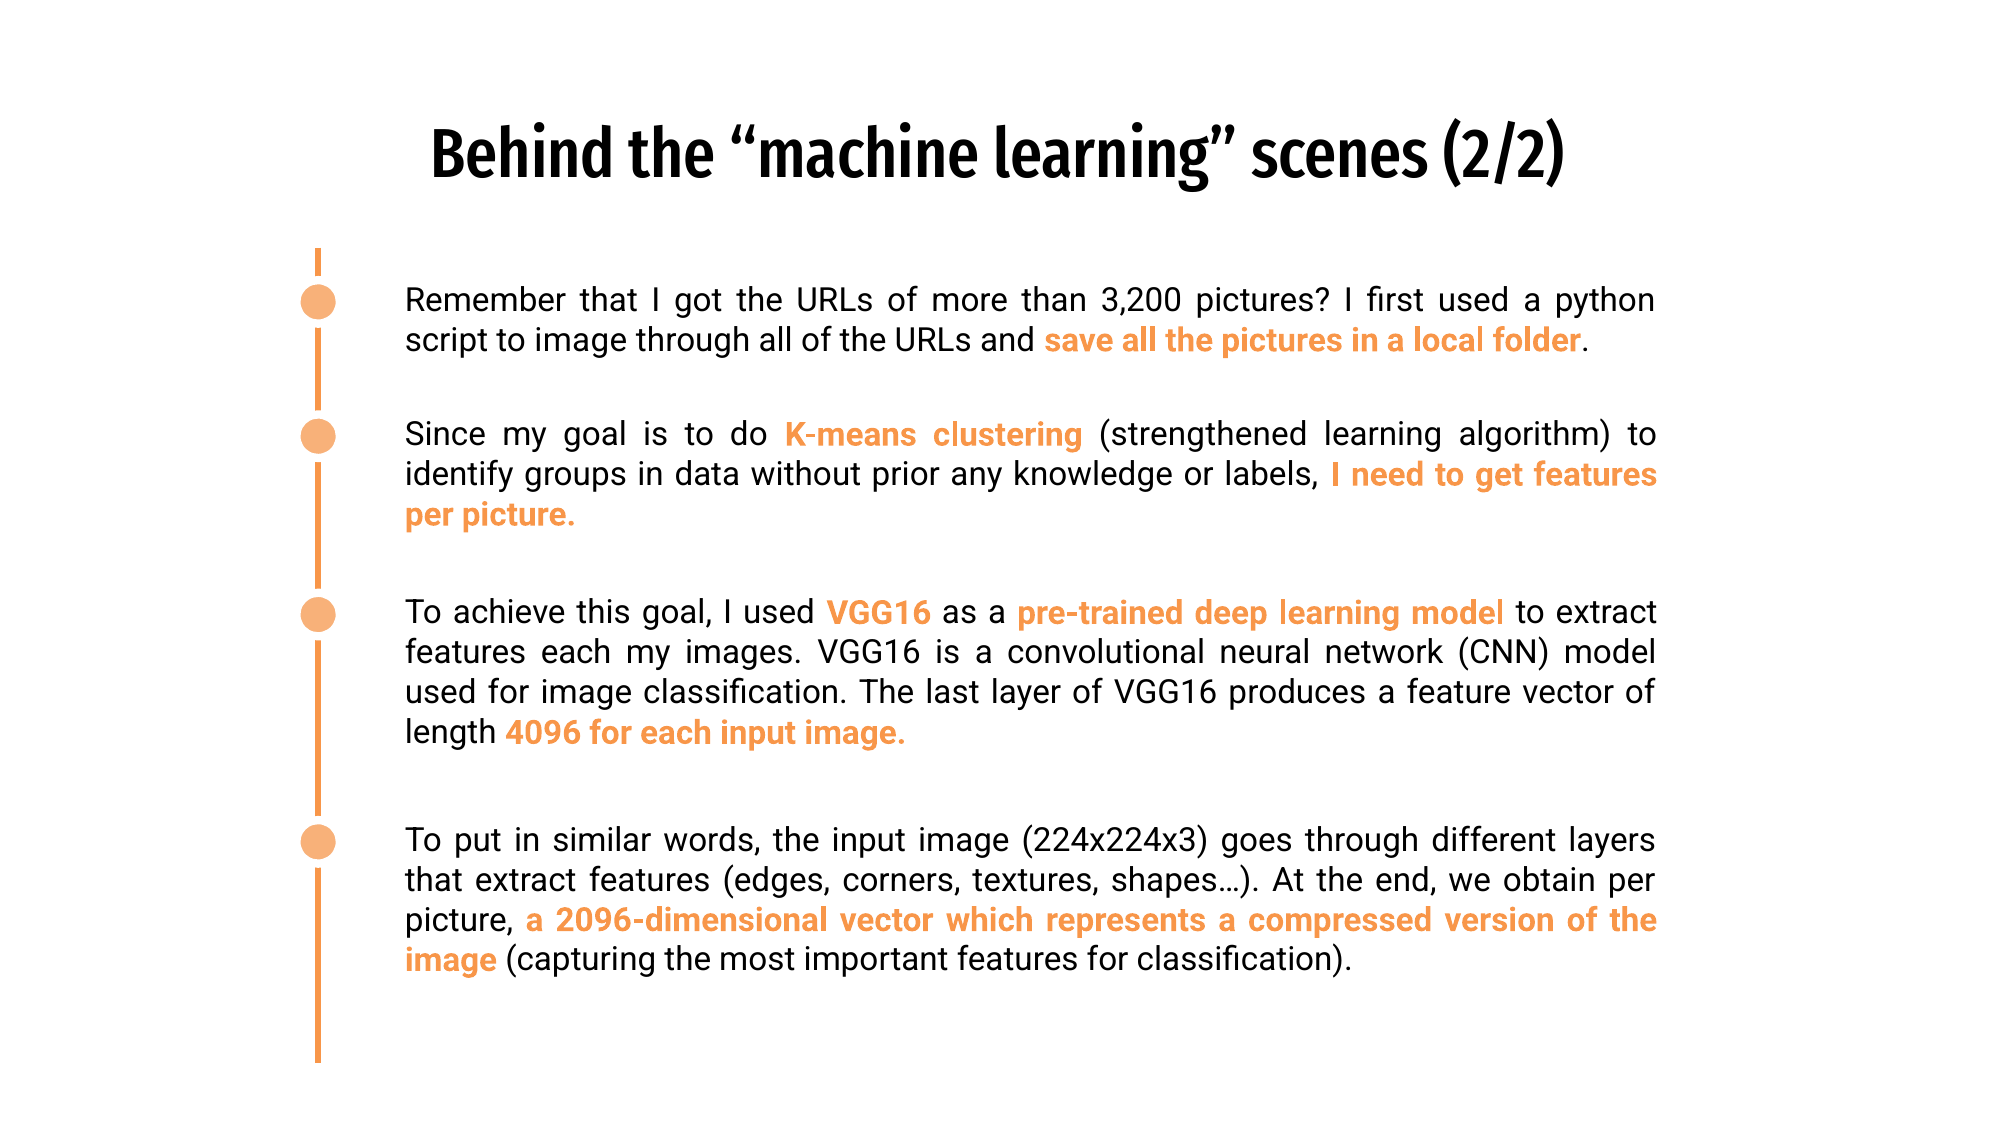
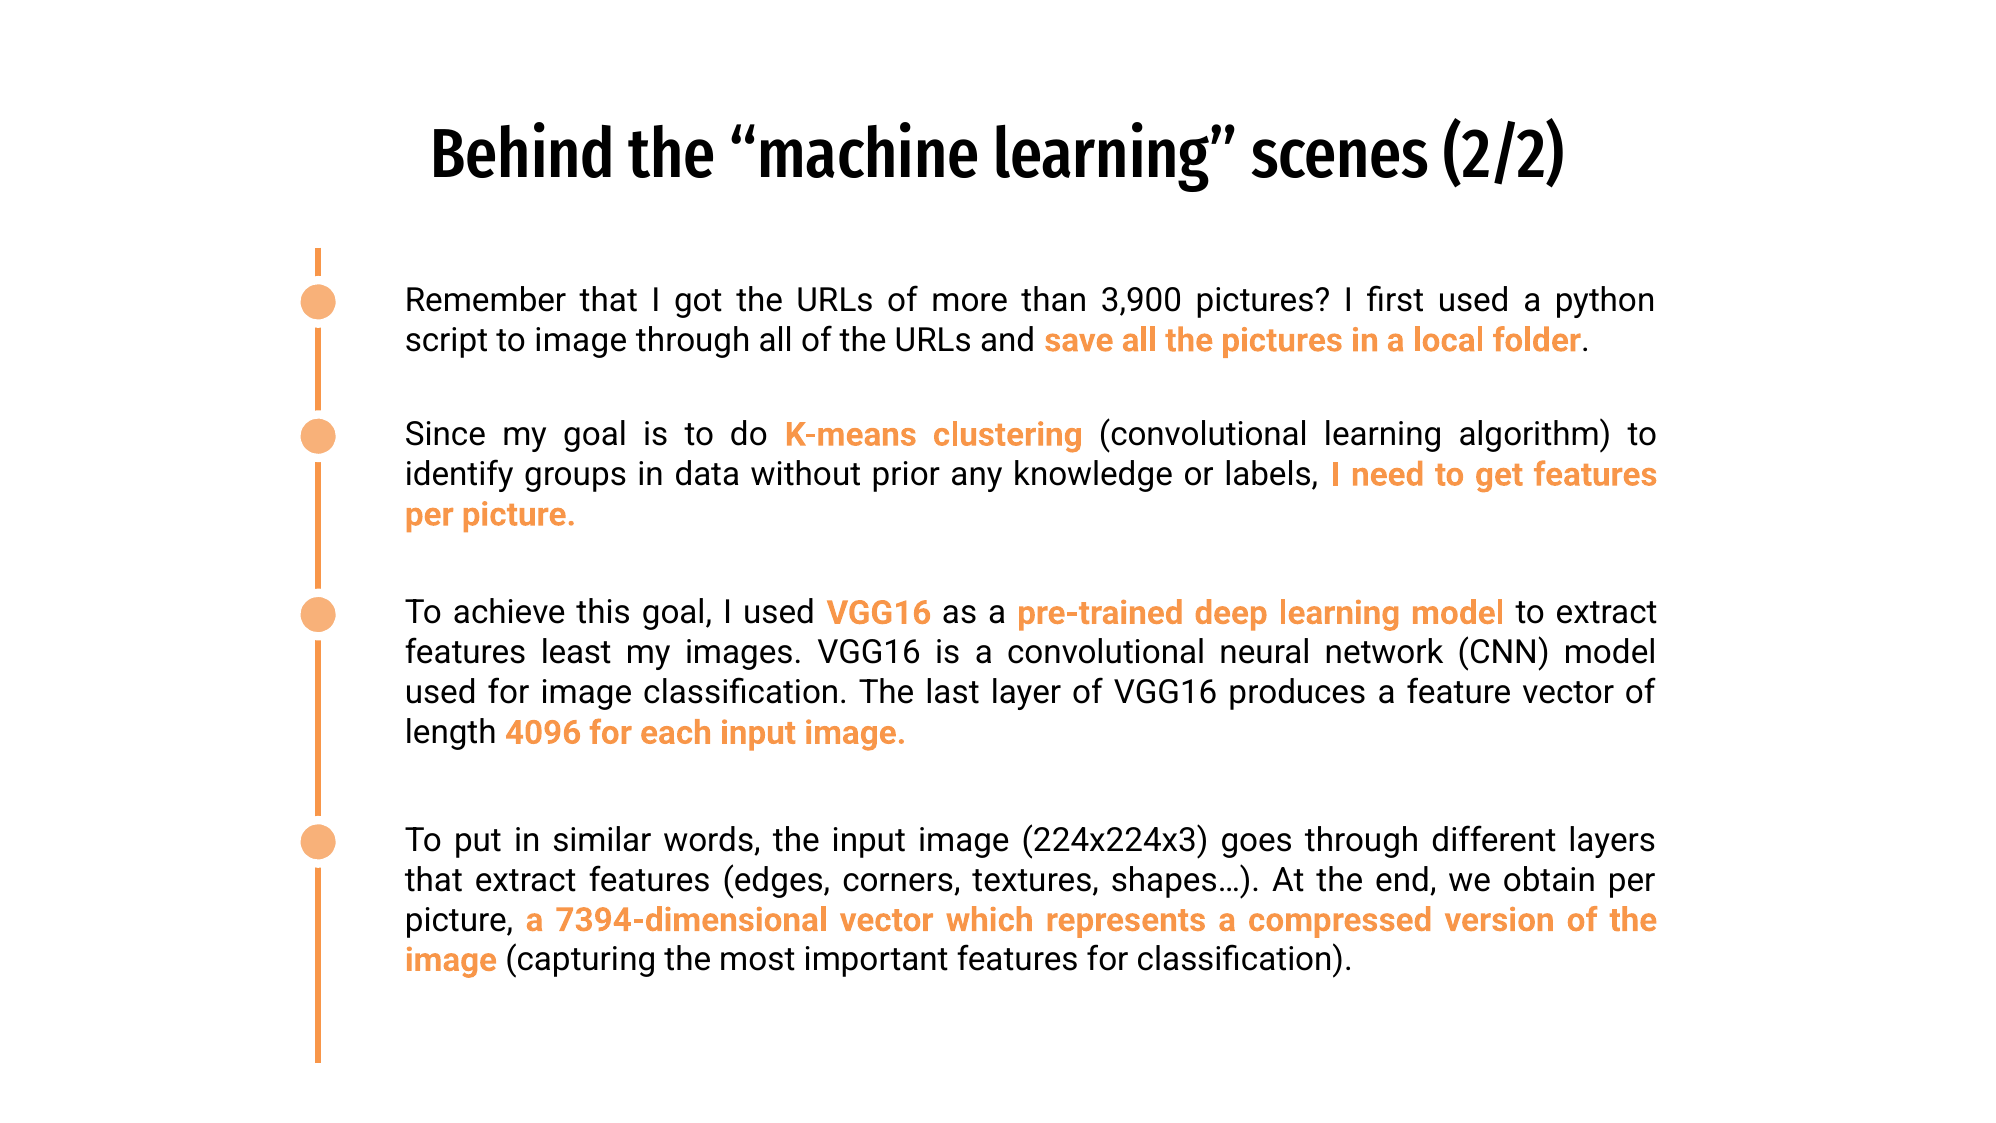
3,200: 3,200 -> 3,900
clustering strengthened: strengthened -> convolutional
features each: each -> least
2096-dimensional: 2096-dimensional -> 7394-dimensional
